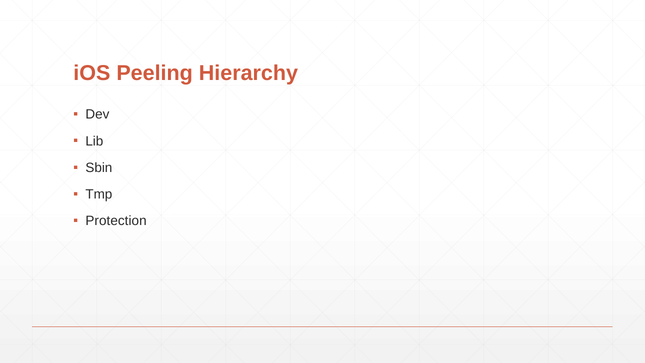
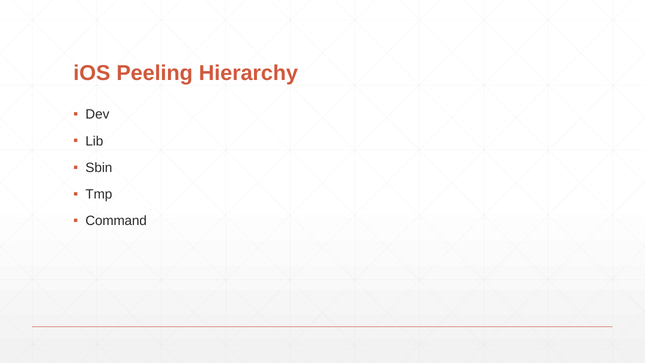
Protection: Protection -> Command
